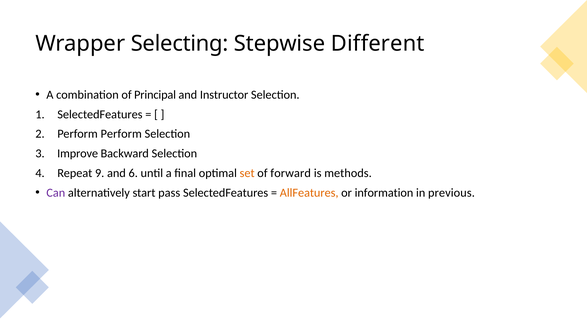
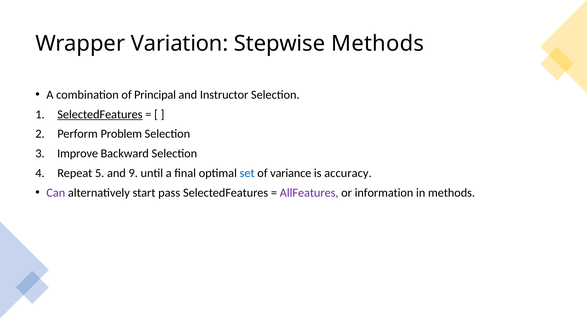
Selecting: Selecting -> Variation
Stepwise Different: Different -> Methods
SelectedFeatures at (100, 114) underline: none -> present
Perform Perform: Perform -> Problem
9: 9 -> 5
6: 6 -> 9
set colour: orange -> blue
forward: forward -> variance
methods: methods -> accuracy
AllFeatures colour: orange -> purple
in previous: previous -> methods
